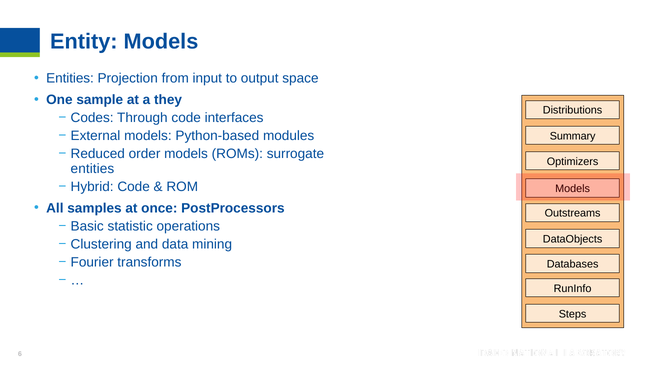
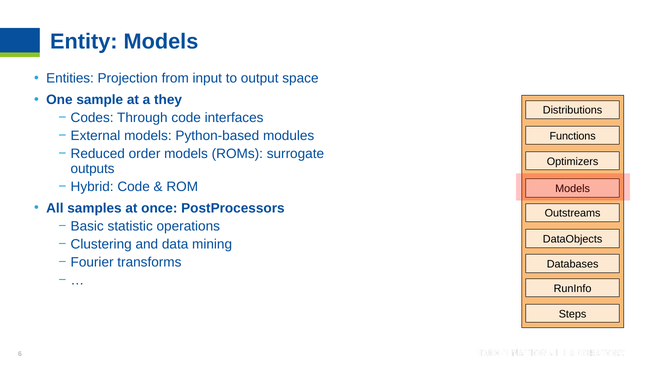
Summary: Summary -> Functions
entities at (92, 169): entities -> outputs
